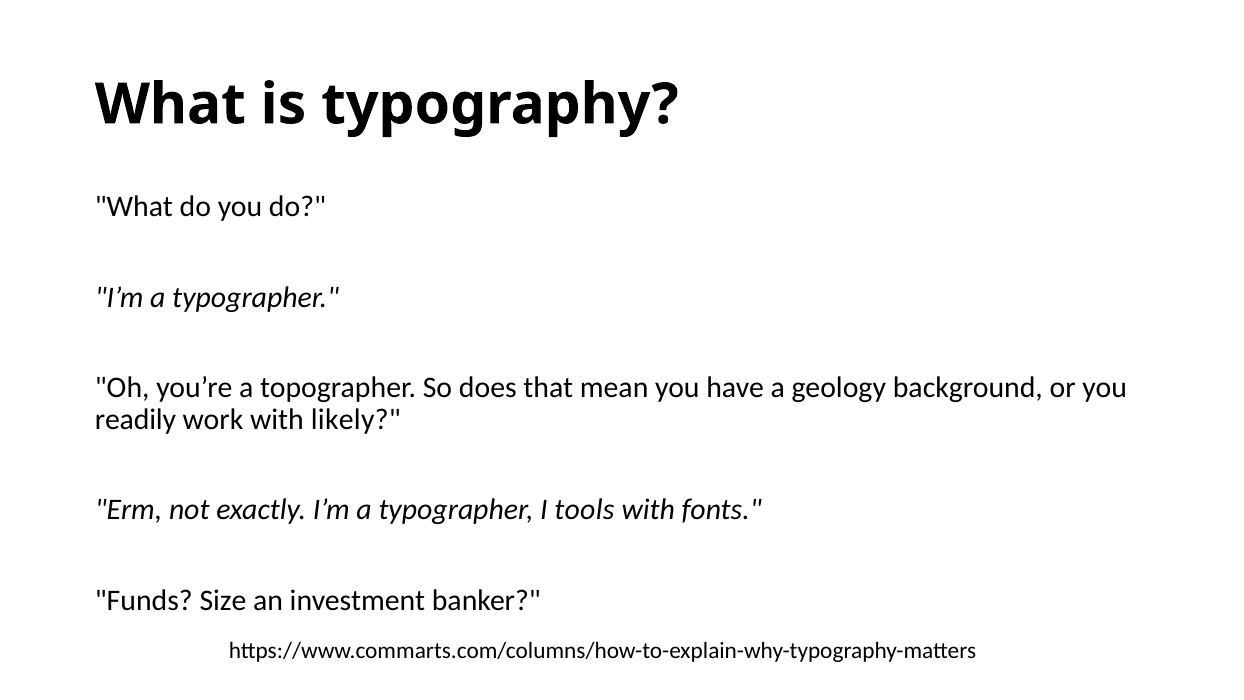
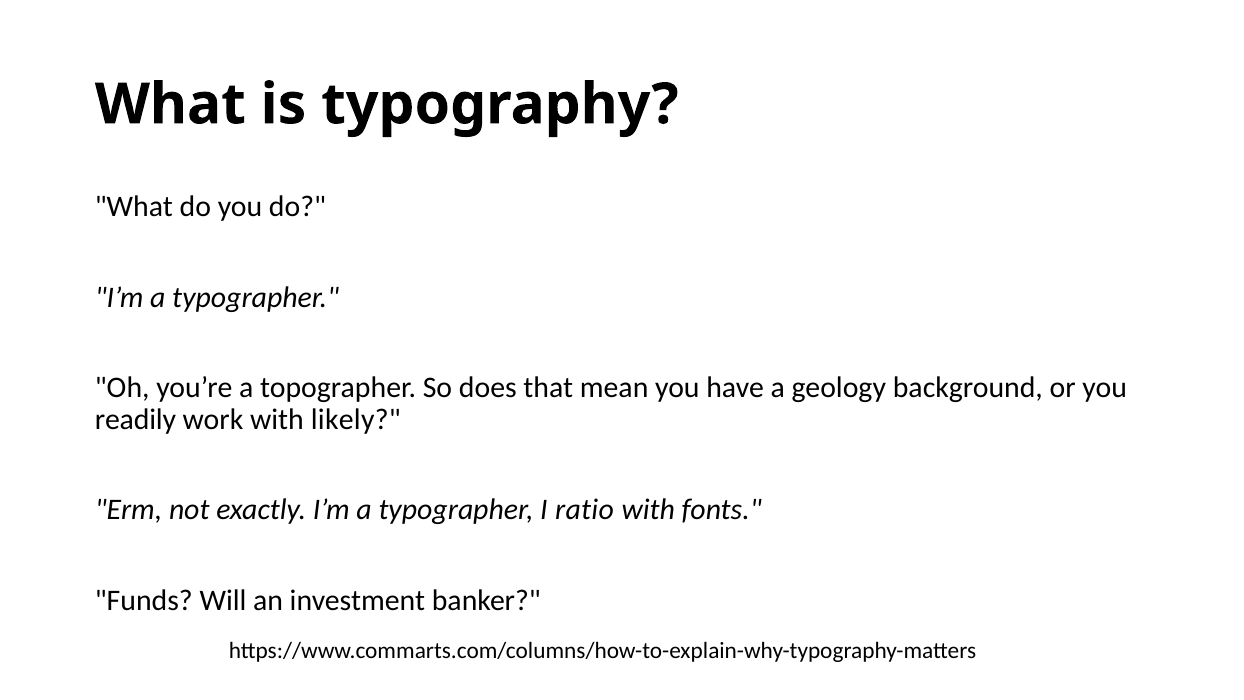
tools: tools -> ratio
Size: Size -> Will
